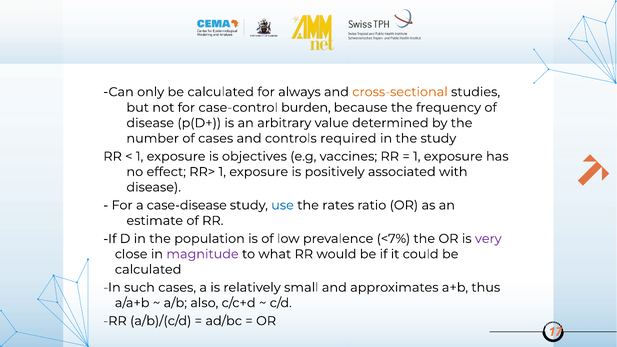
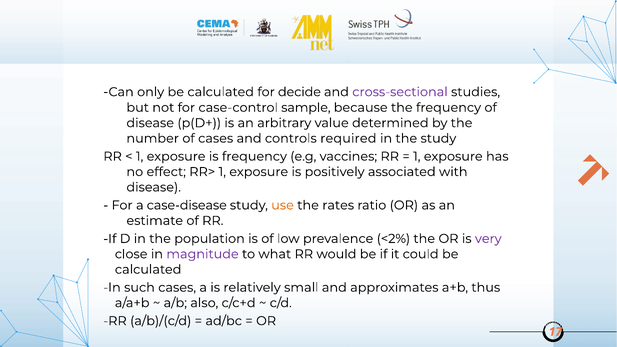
always: always -> decide
cross-sectional colour: orange -> purple
burden: burden -> sample
is objectives: objectives -> frequency
use colour: blue -> orange
<7%: <7% -> <2%
